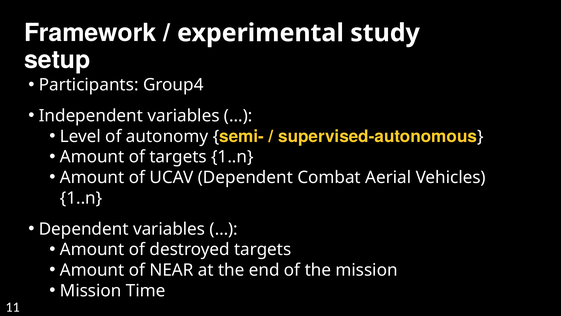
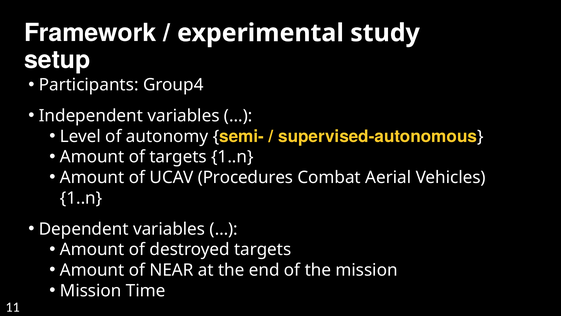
UCAV Dependent: Dependent -> Procedures
